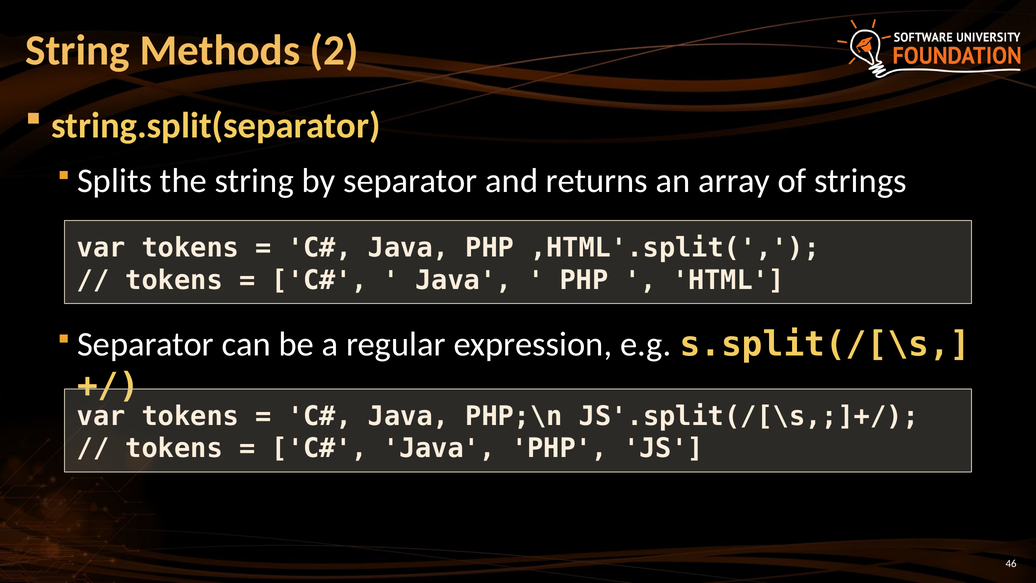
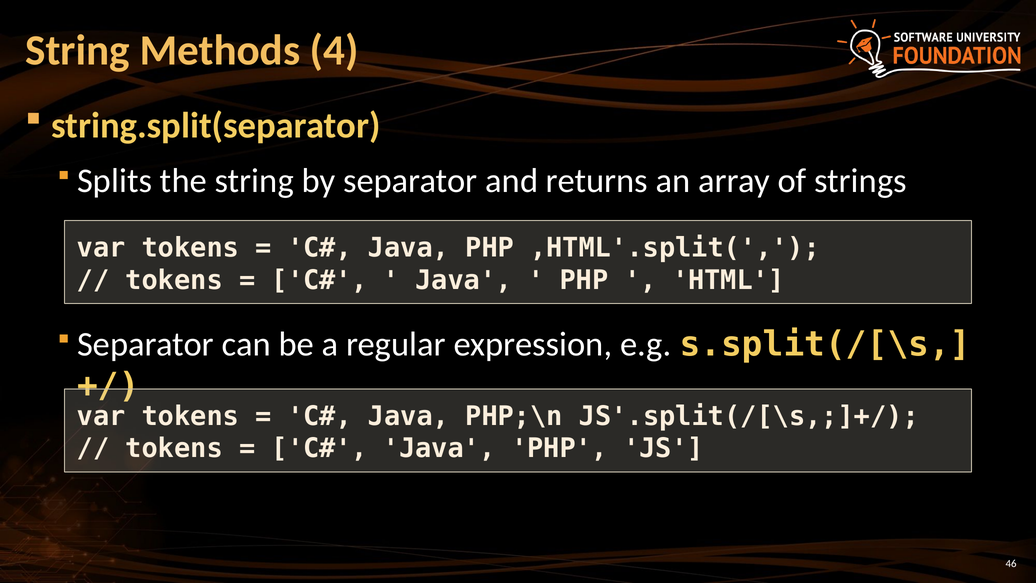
2: 2 -> 4
